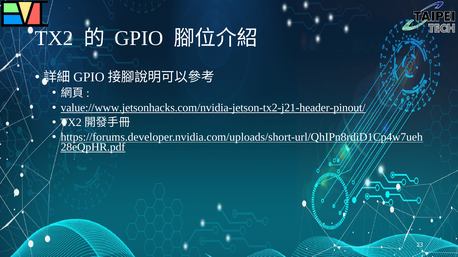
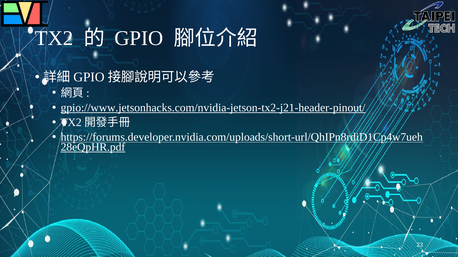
value://www.jetsonhacks.com/nvidia-jetson-tx2-j21-header-pinout/: value://www.jetsonhacks.com/nvidia-jetson-tx2-j21-header-pinout/ -> gpio://www.jetsonhacks.com/nvidia-jetson-tx2-j21-header-pinout/
